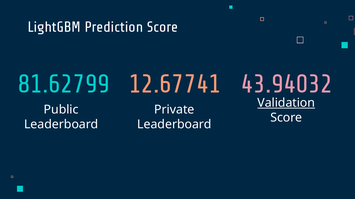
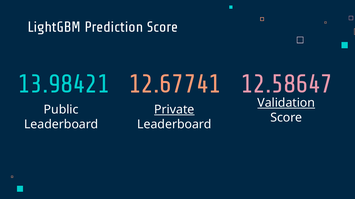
81.62799: 81.62799 -> 13.98421
43.94032: 43.94032 -> 12.58647
Private underline: none -> present
